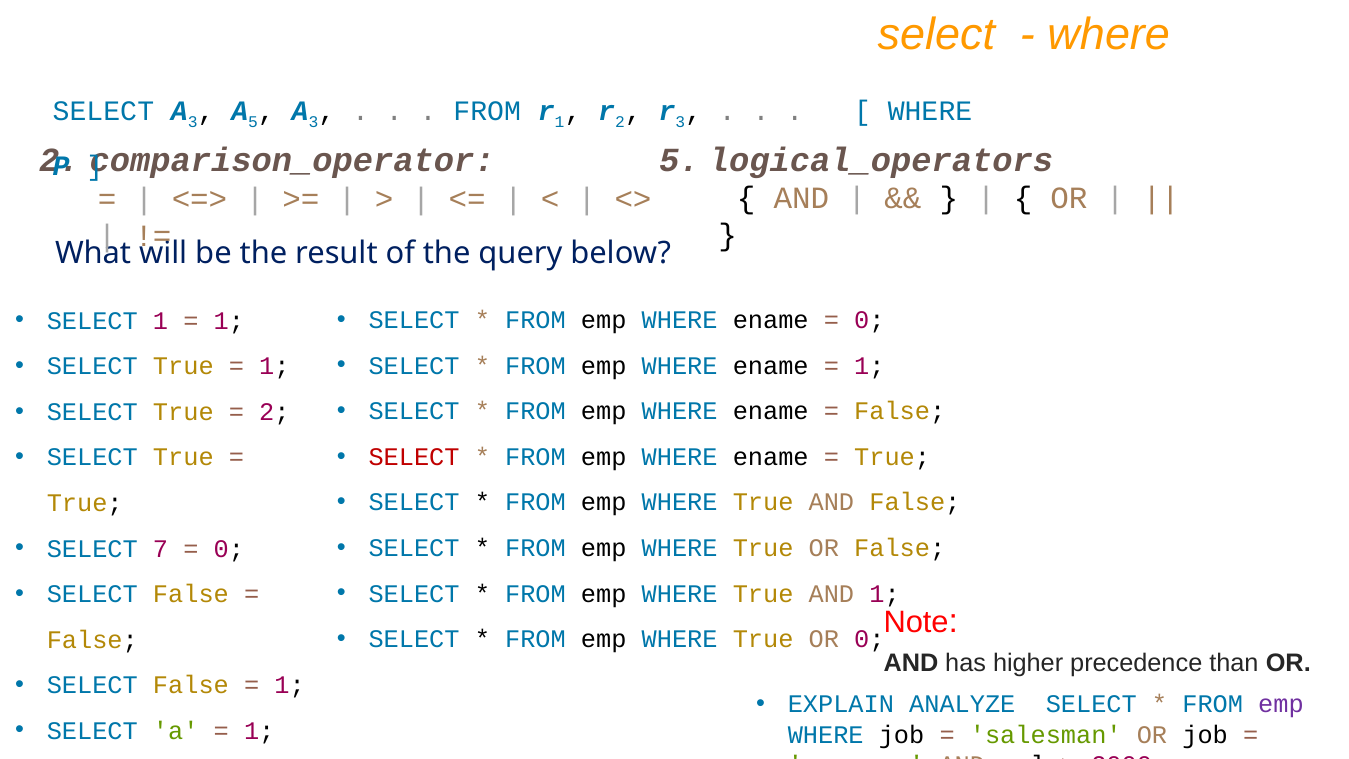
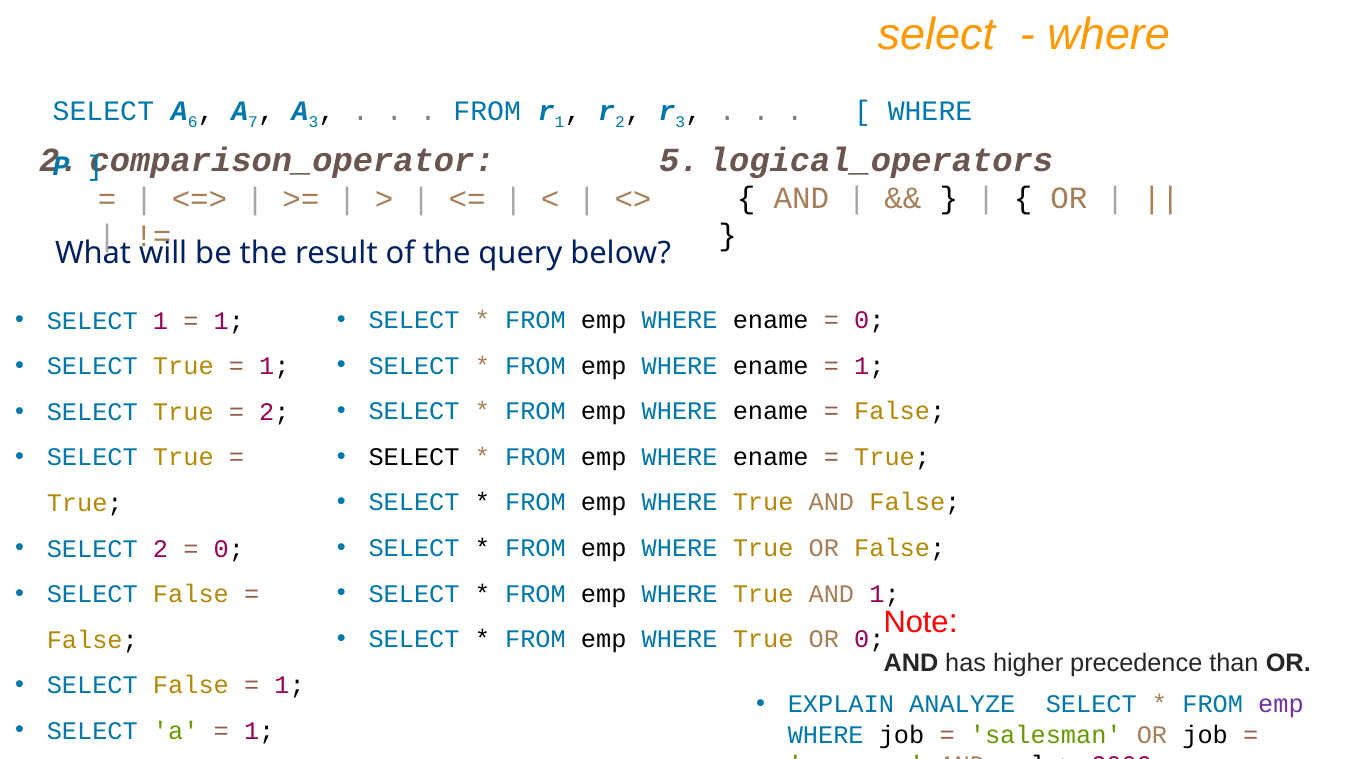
SELECT A 3: 3 -> 6
A 5: 5 -> 7
SELECT at (414, 457) colour: red -> black
SELECT 7: 7 -> 2
